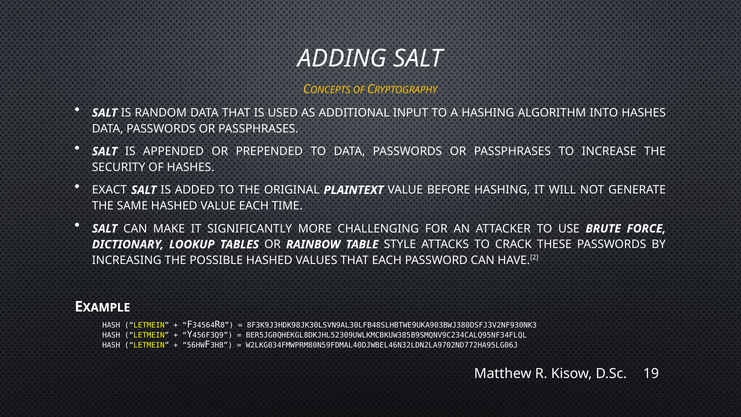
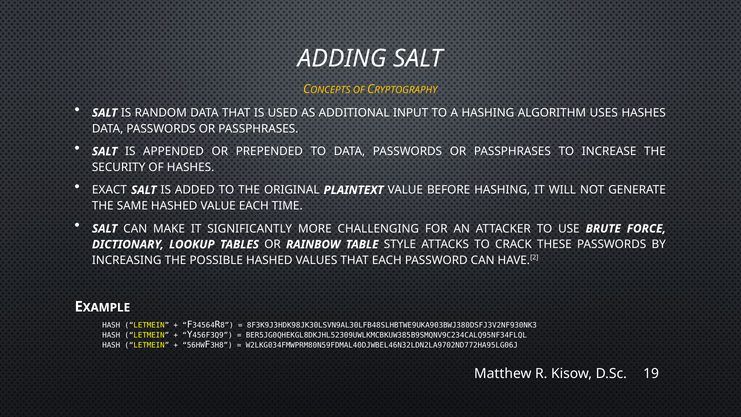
INTO: INTO -> USES
